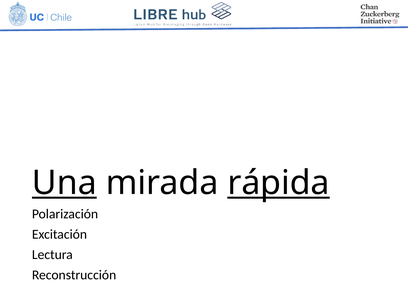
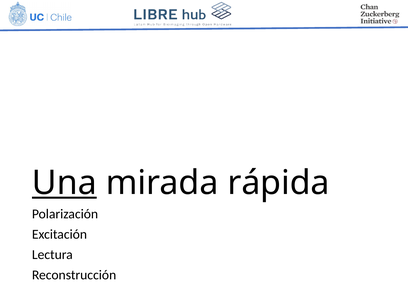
rápida underline: present -> none
